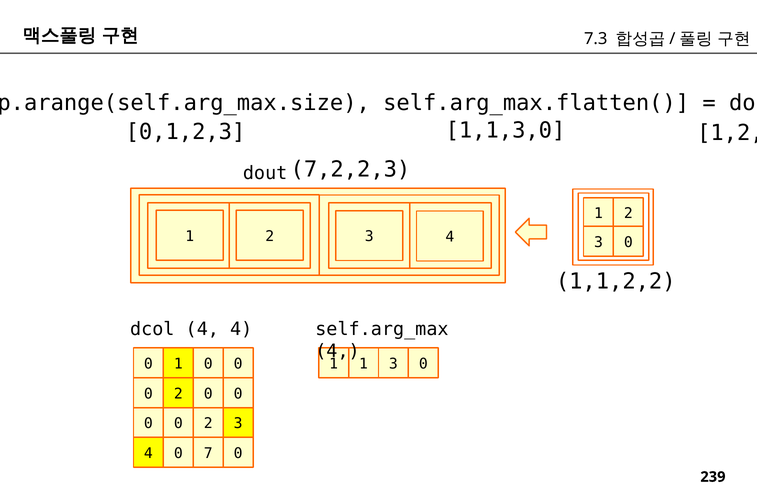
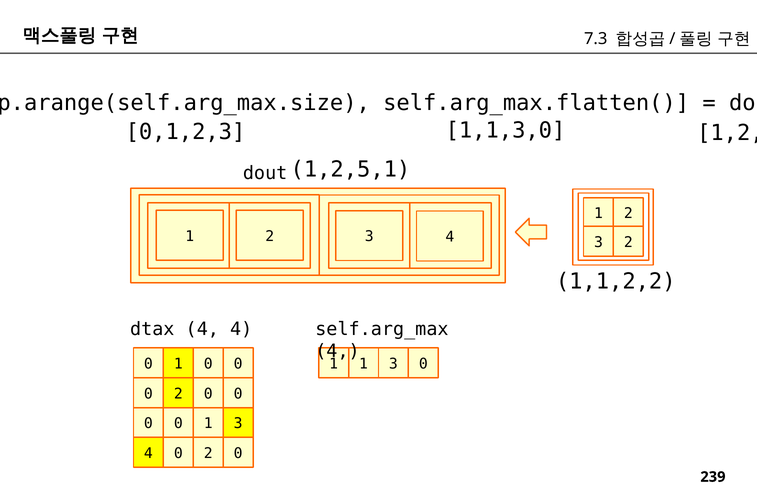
7,2,2,3: 7,2,2,3 -> 1,2,5,1
0 at (628, 242): 0 -> 2
dcol: dcol -> dtax
0 0 2: 2 -> 1
7 at (208, 454): 7 -> 2
